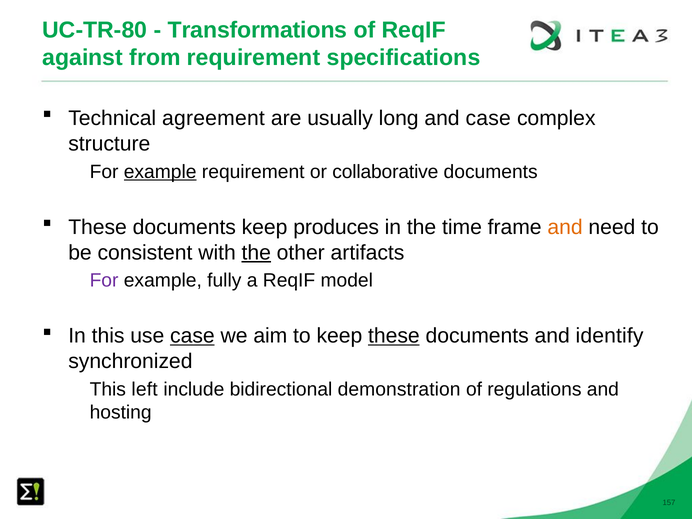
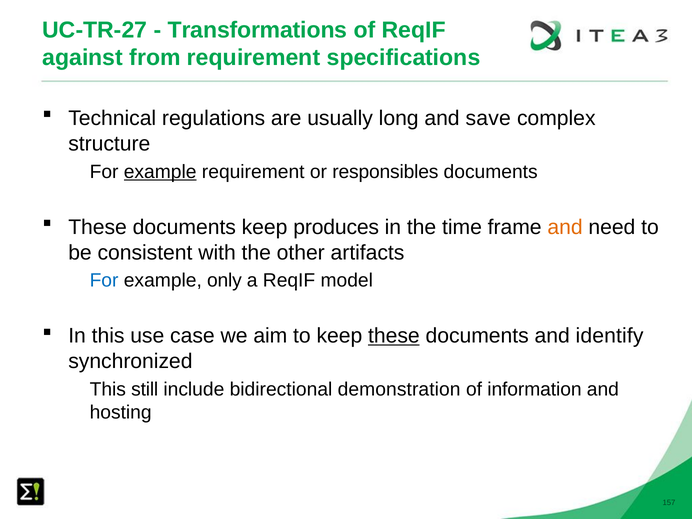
UC-TR-80: UC-TR-80 -> UC-TR-27
agreement: agreement -> regulations
and case: case -> save
collaborative: collaborative -> responsibles
the at (256, 253) underline: present -> none
For at (104, 281) colour: purple -> blue
fully: fully -> only
case at (192, 336) underline: present -> none
left: left -> still
regulations: regulations -> information
